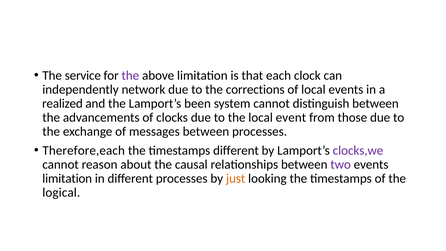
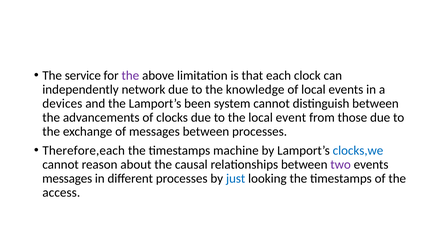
corrections: corrections -> knowledge
realized: realized -> devices
timestamps different: different -> machine
clocks,we colour: purple -> blue
limitation at (67, 178): limitation -> messages
just colour: orange -> blue
logical: logical -> access
